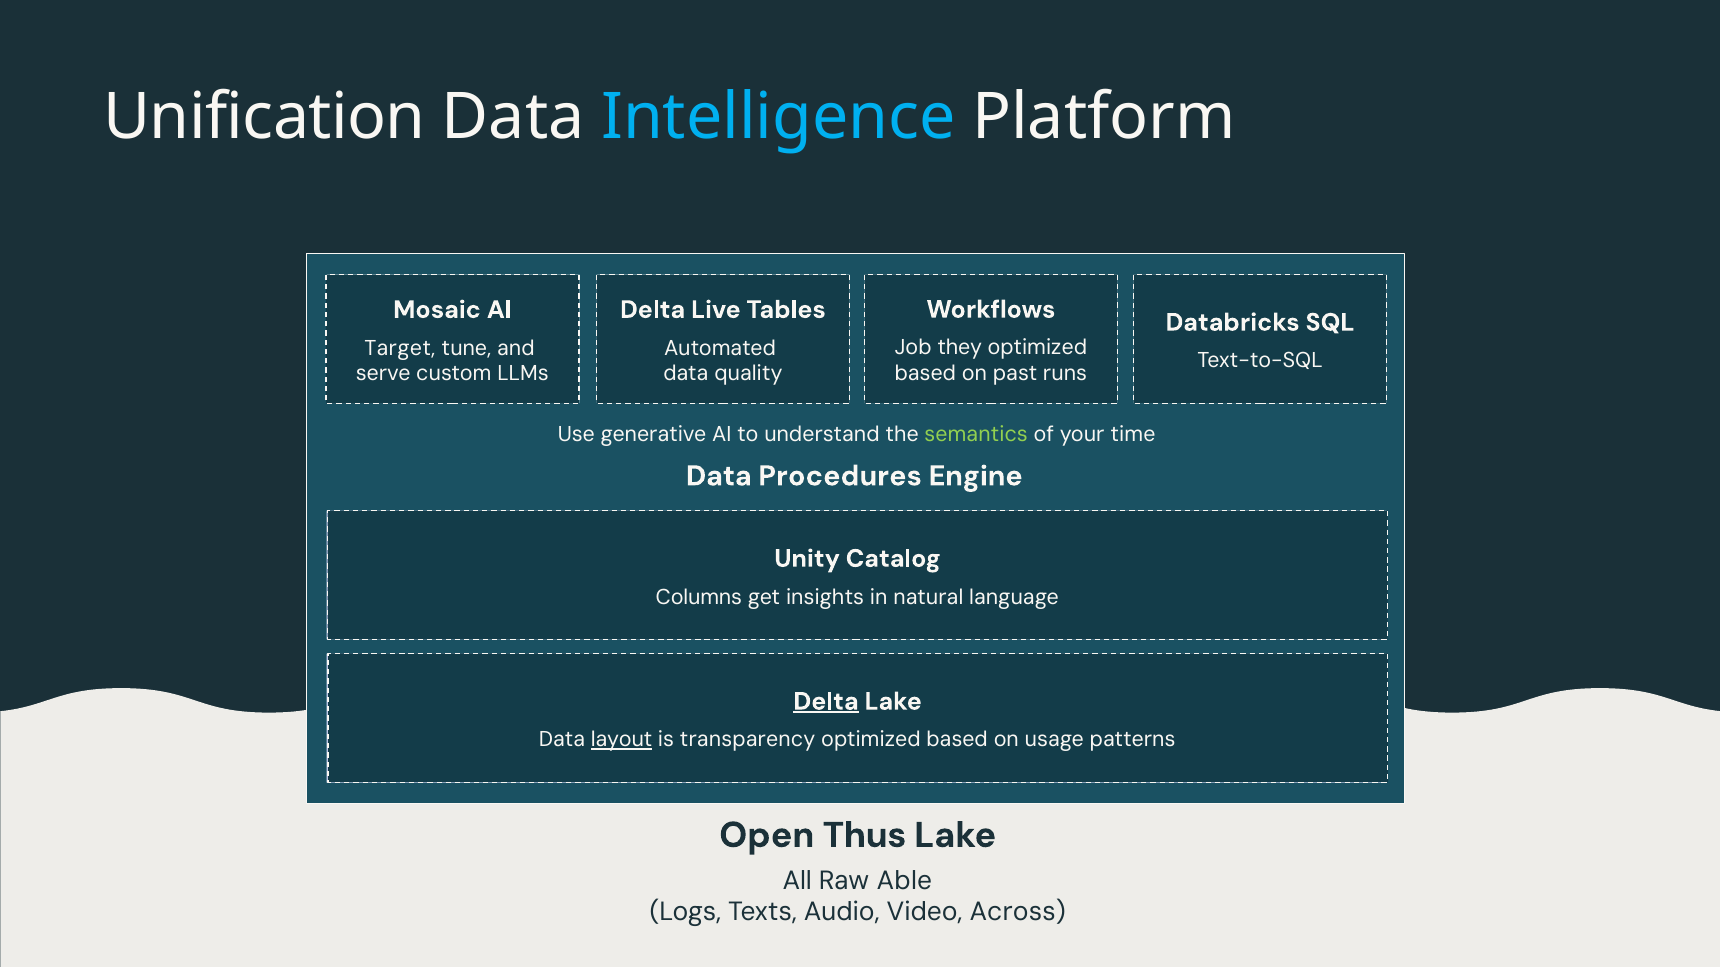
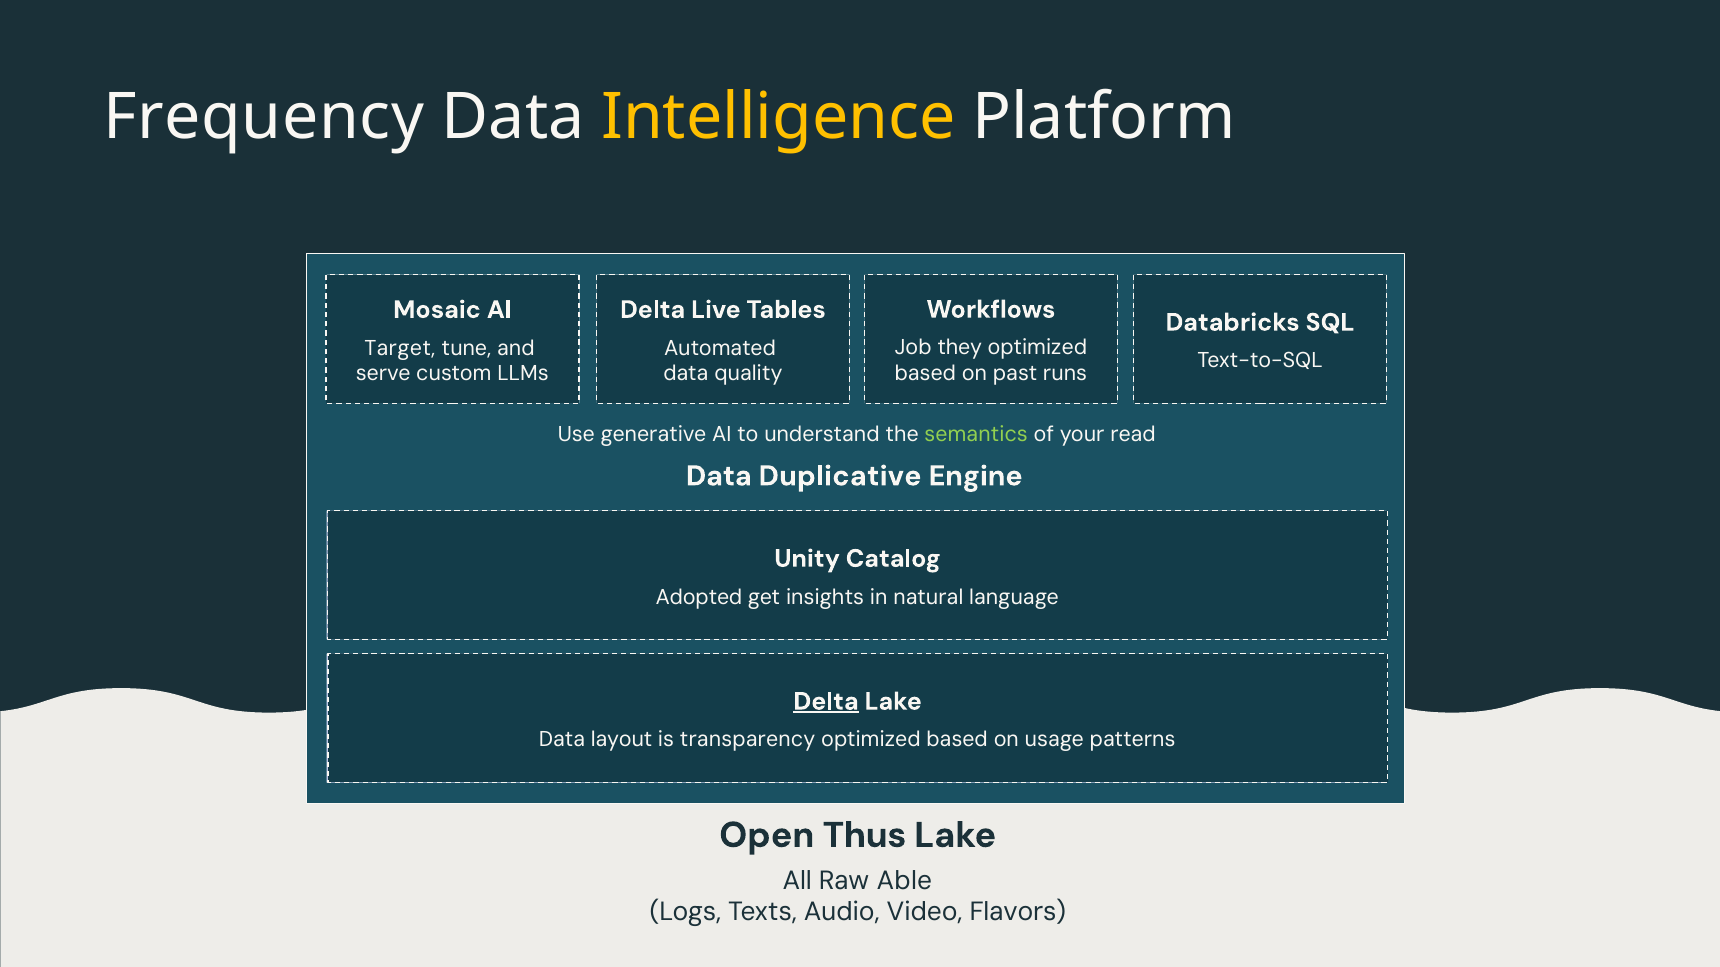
Unification: Unification -> Frequency
Intelligence colour: light blue -> yellow
time: time -> read
Procedures: Procedures -> Duplicative
Columns: Columns -> Adopted
layout underline: present -> none
Across: Across -> Flavors
